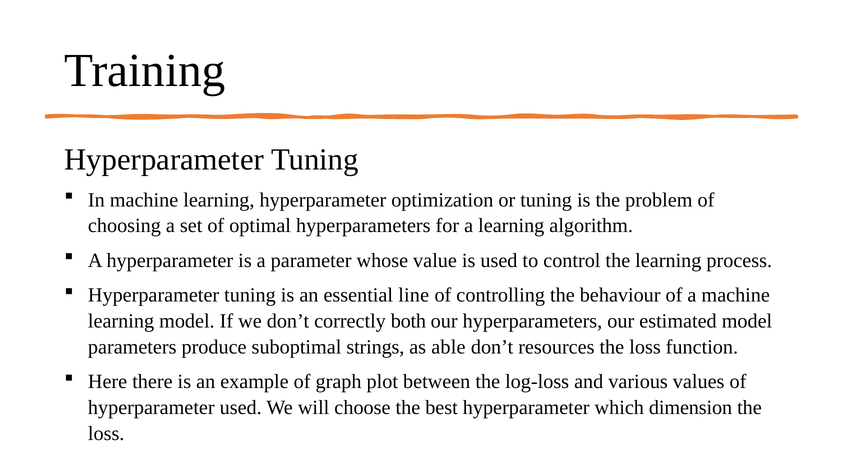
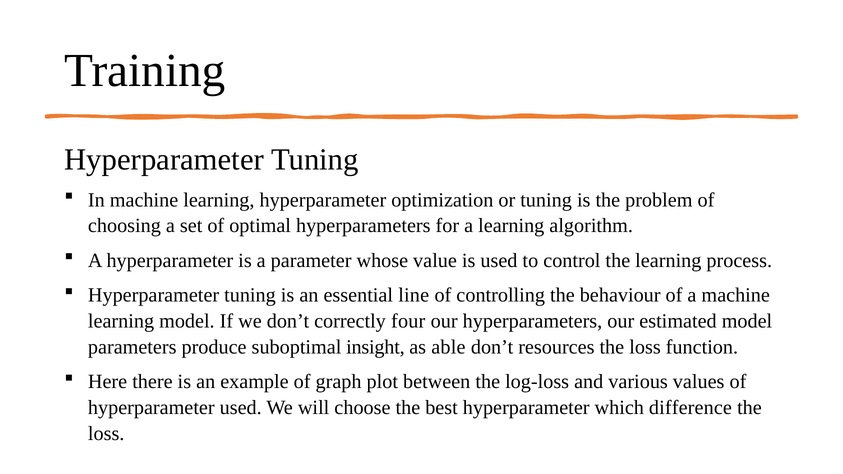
both: both -> four
strings: strings -> insight
dimension: dimension -> difference
